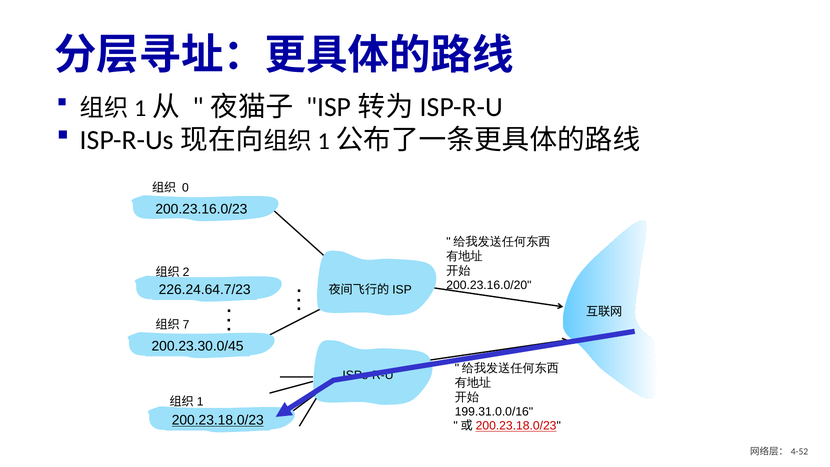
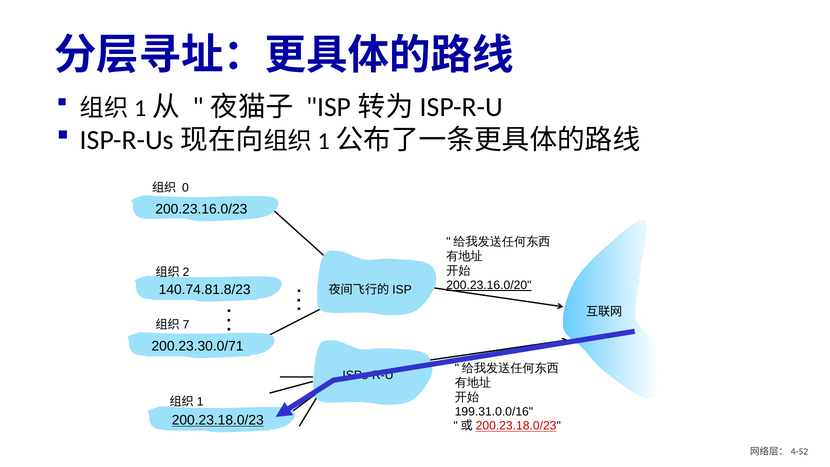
200.23.16.0/20 underline: none -> present
226.24.64.7/23: 226.24.64.7/23 -> 140.74.81.8/23
200.23.30.0/45: 200.23.30.0/45 -> 200.23.30.0/71
